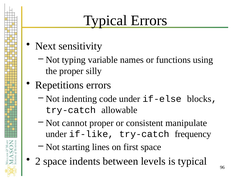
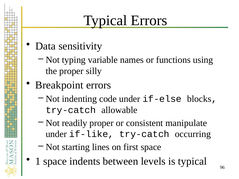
Next: Next -> Data
Repetitions: Repetitions -> Breakpoint
cannot: cannot -> readily
frequency: frequency -> occurring
2: 2 -> 1
